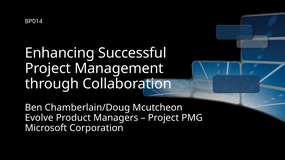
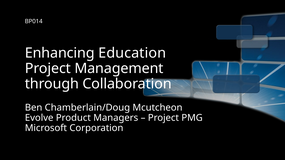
Successful: Successful -> Education
